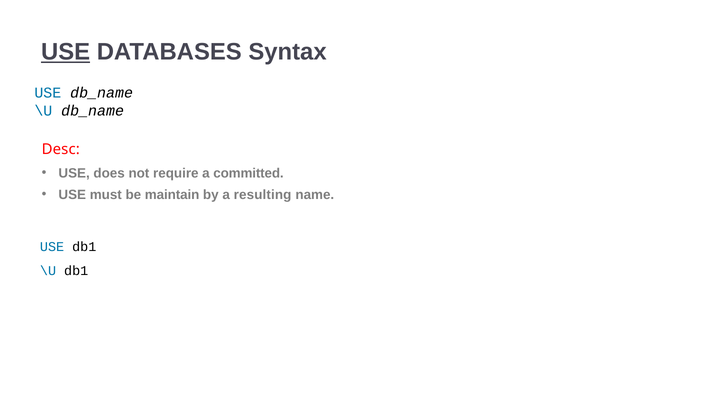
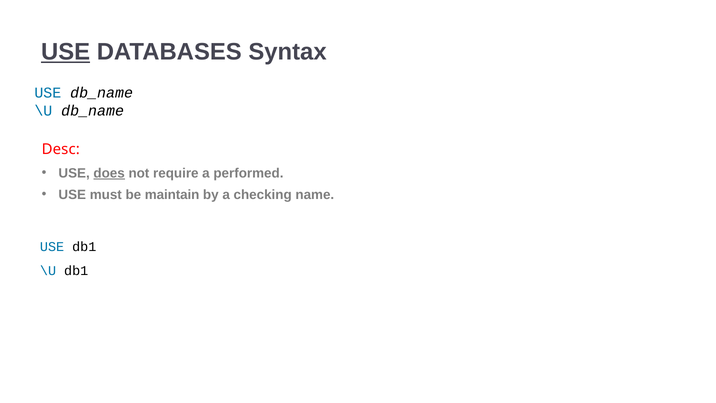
does underline: none -> present
committed: committed -> performed
resulting: resulting -> checking
